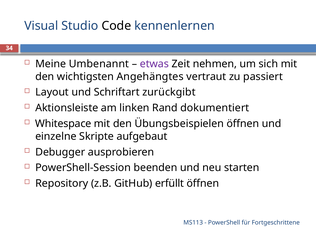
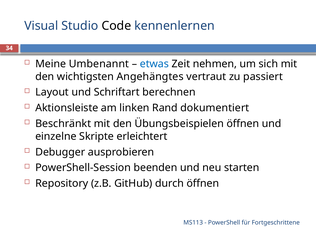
etwas colour: purple -> blue
zurückgibt: zurückgibt -> berechnen
Whitespace: Whitespace -> Beschränkt
aufgebaut: aufgebaut -> erleichtert
erfüllt: erfüllt -> durch
